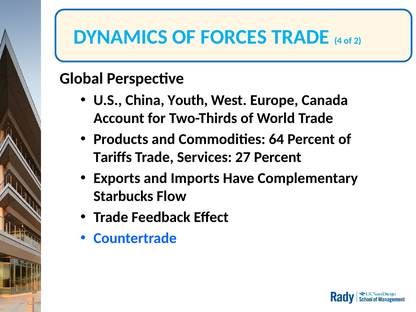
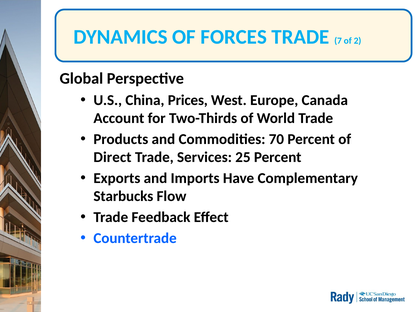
4: 4 -> 7
Youth: Youth -> Prices
64: 64 -> 70
Tariffs: Tariffs -> Direct
27: 27 -> 25
